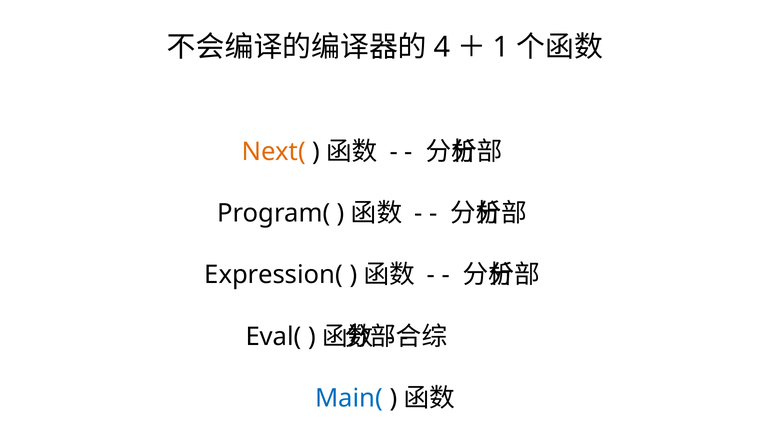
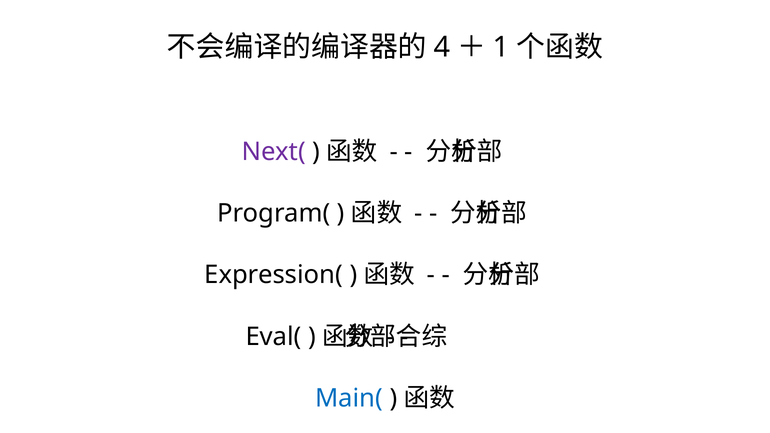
Next( colour: orange -> purple
